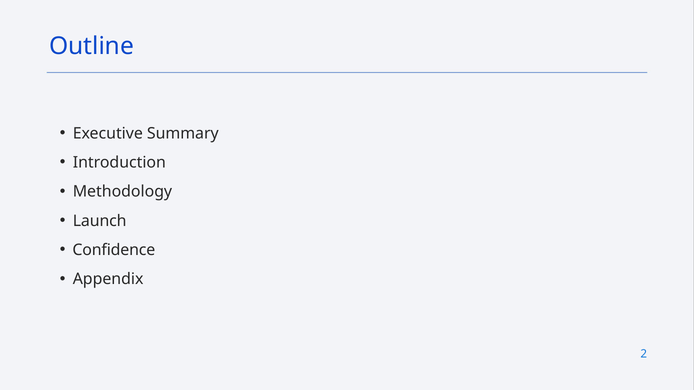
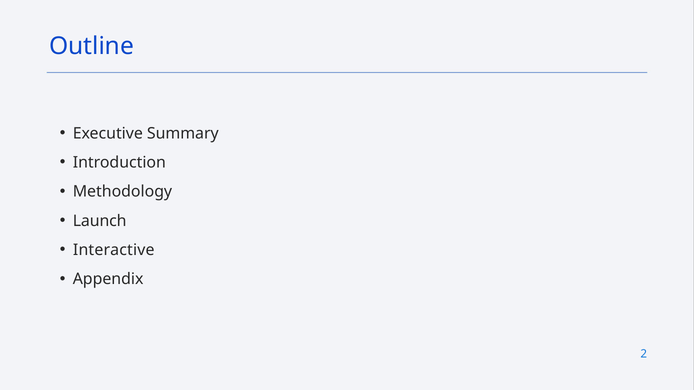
Confidence: Confidence -> Interactive
